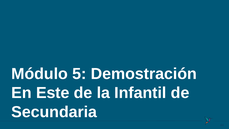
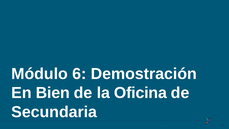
5: 5 -> 6
Este: Este -> Bien
Infantil: Infantil -> Oficina
